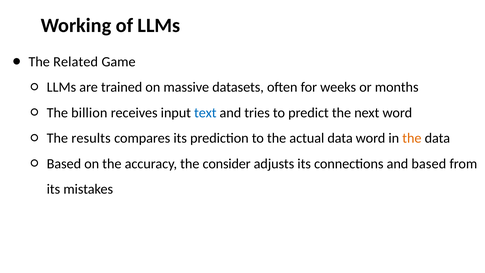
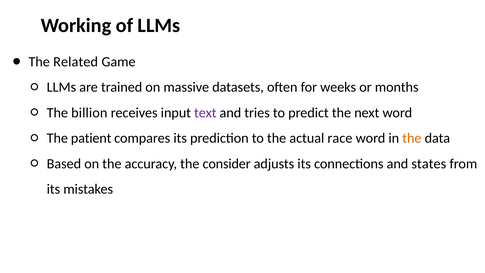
text colour: blue -> purple
results: results -> patient
actual data: data -> race
and based: based -> states
